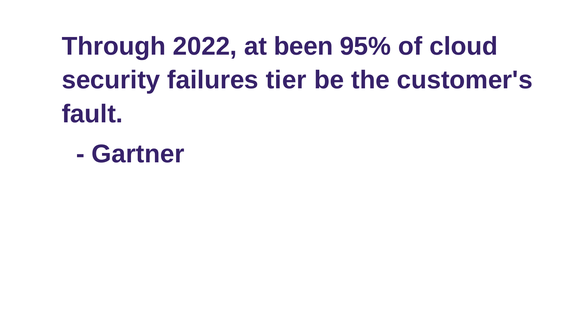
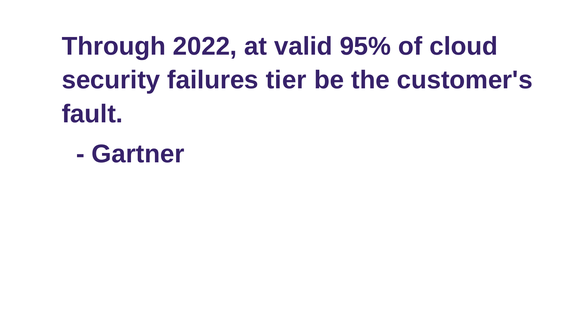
been: been -> valid
